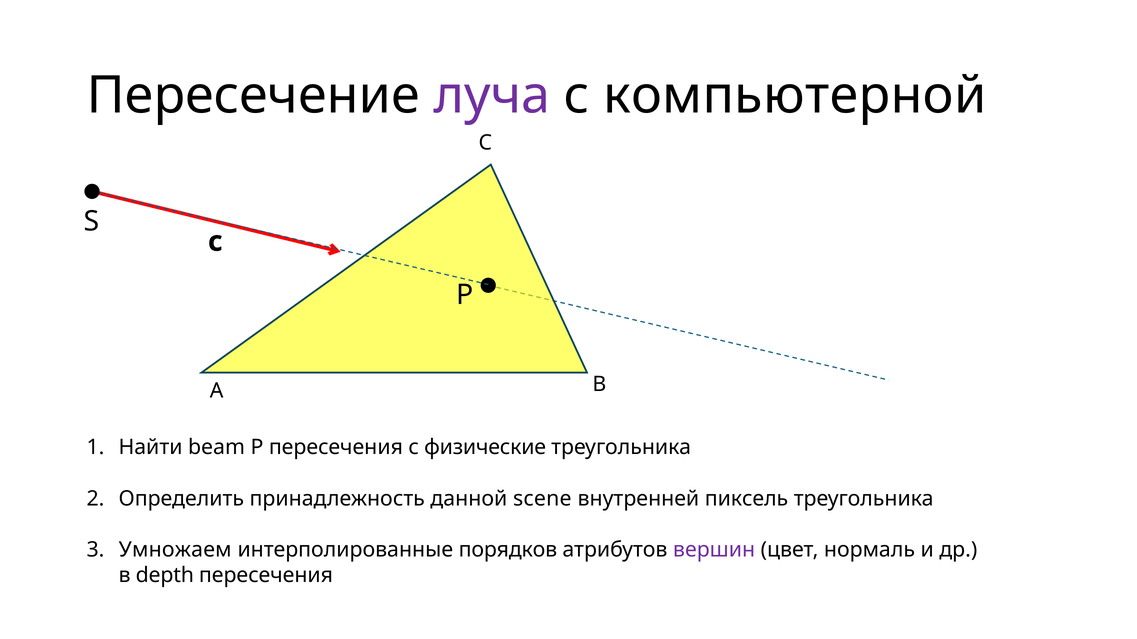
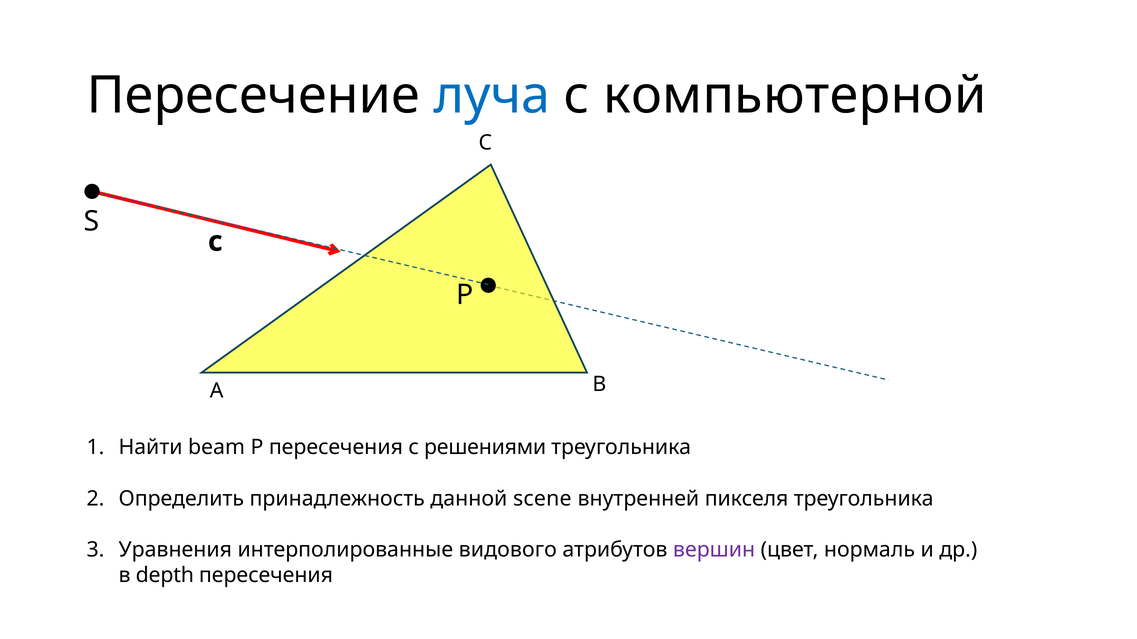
луча colour: purple -> blue
физические: физические -> решениями
пиксель: пиксель -> пикселя
Умножаем: Умножаем -> Уравнения
порядков: порядков -> видового
